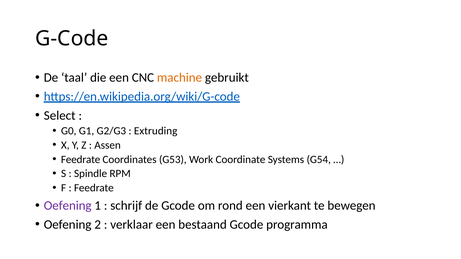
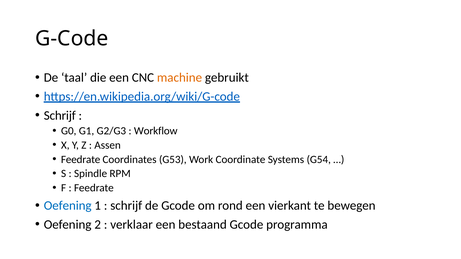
Select at (60, 116): Select -> Schrijf
Extruding: Extruding -> Workflow
Oefening at (68, 206) colour: purple -> blue
